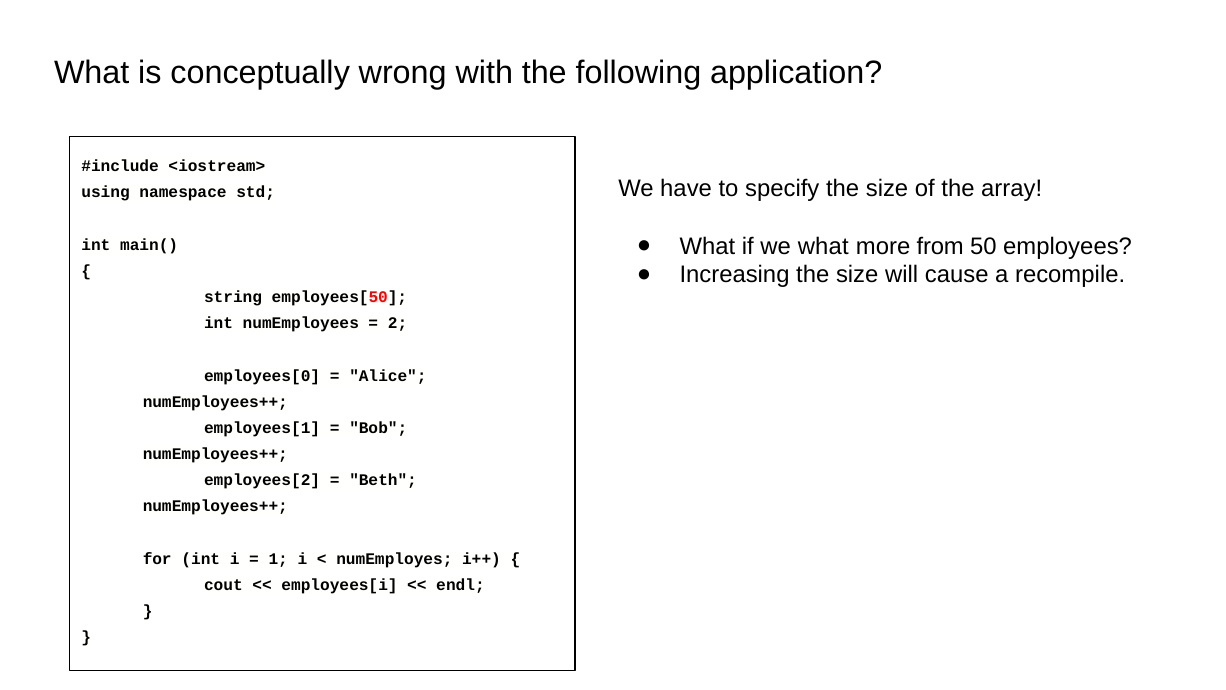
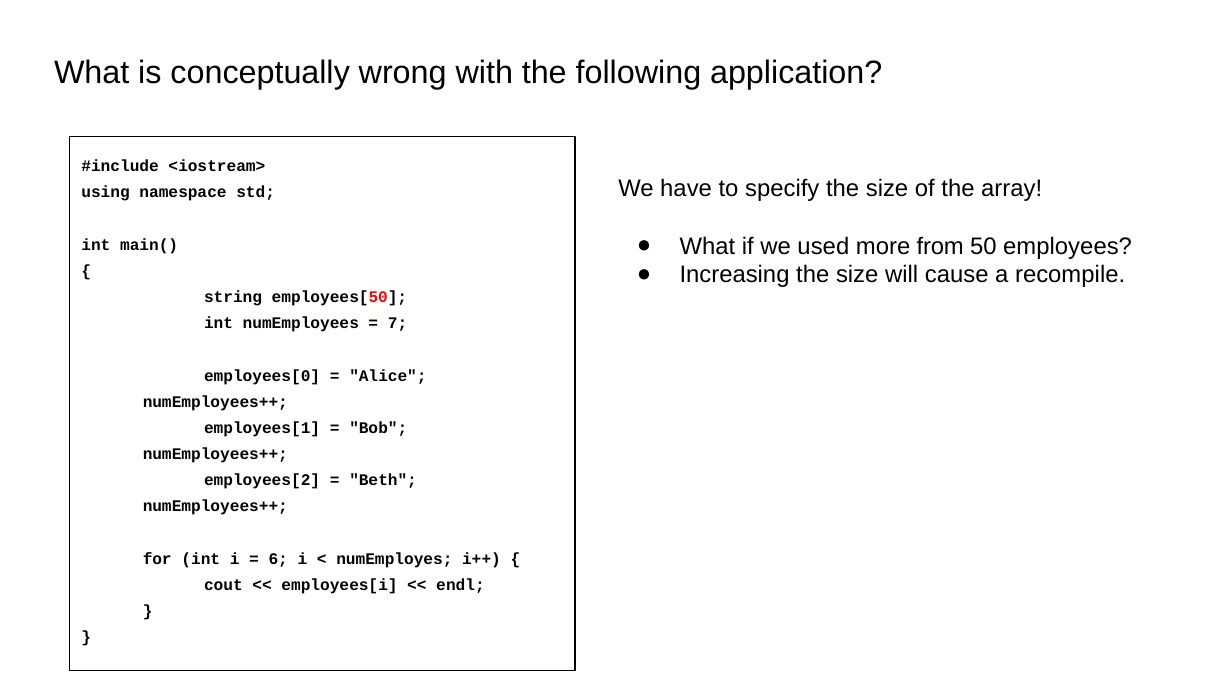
we what: what -> used
2: 2 -> 7
1: 1 -> 6
